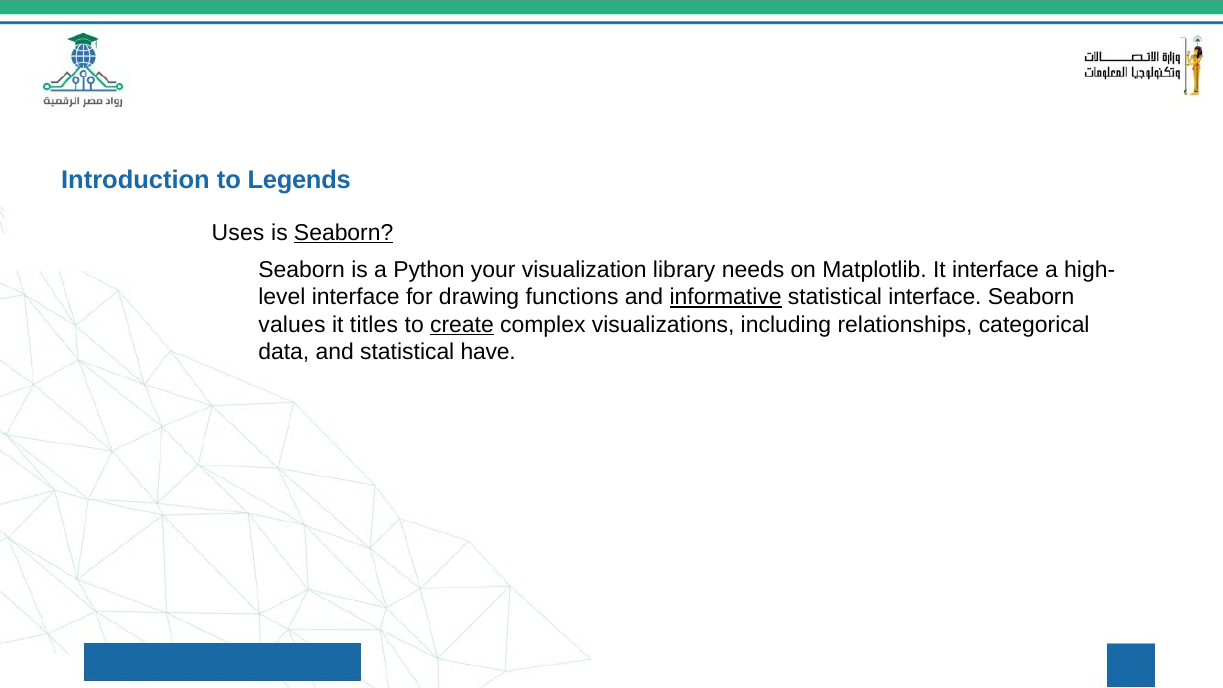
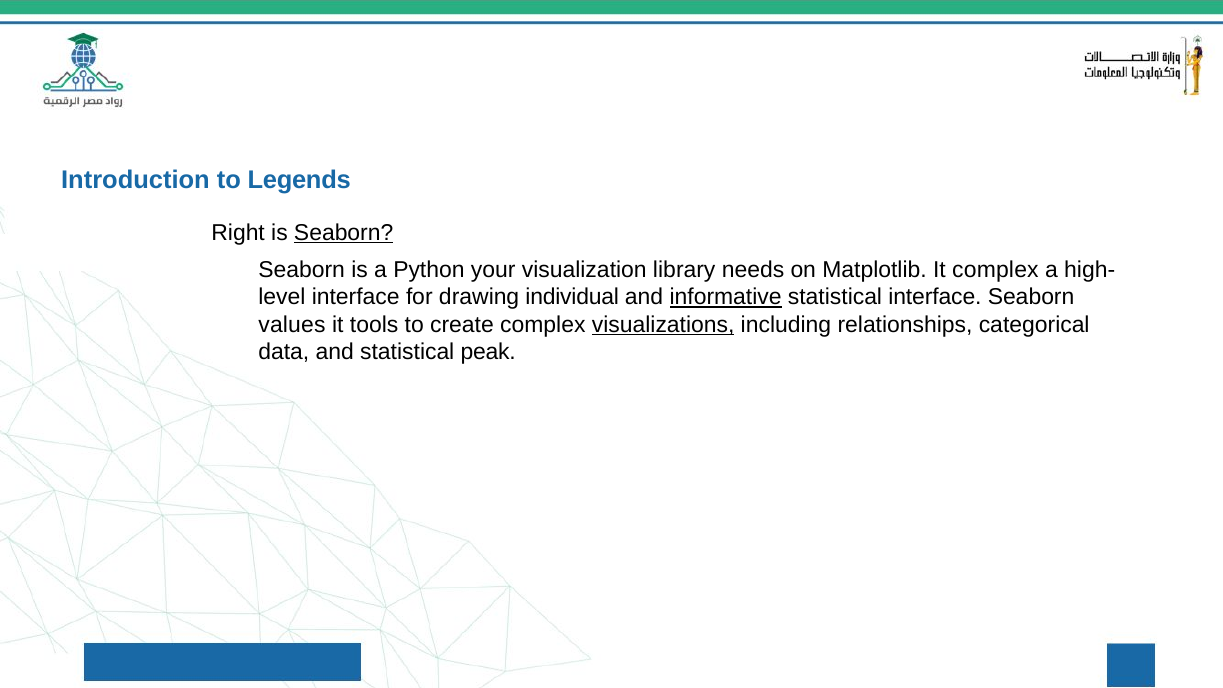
Uses: Uses -> Right
It interface: interface -> complex
functions: functions -> individual
titles: titles -> tools
create underline: present -> none
visualizations underline: none -> present
have: have -> peak
